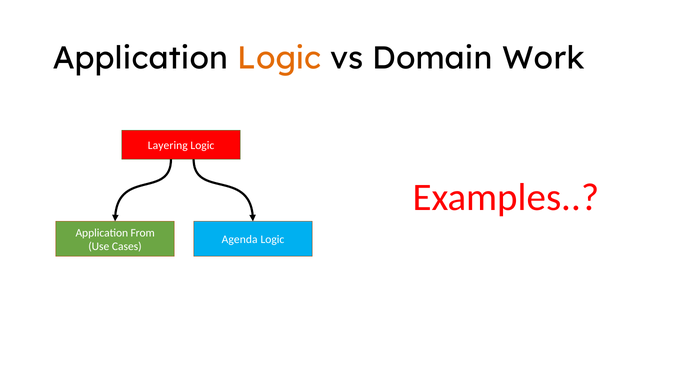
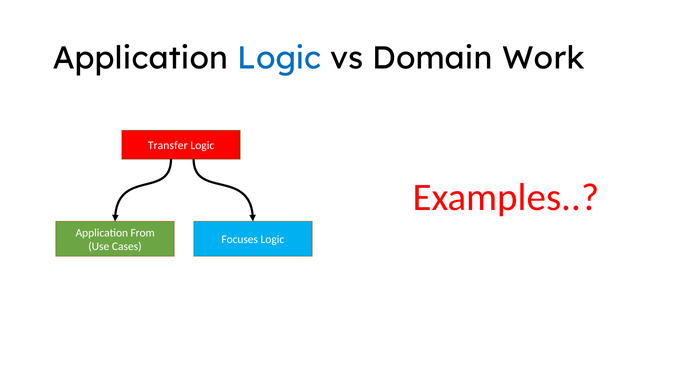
Logic at (279, 58) colour: orange -> blue
Layering: Layering -> Transfer
Agenda: Agenda -> Focuses
